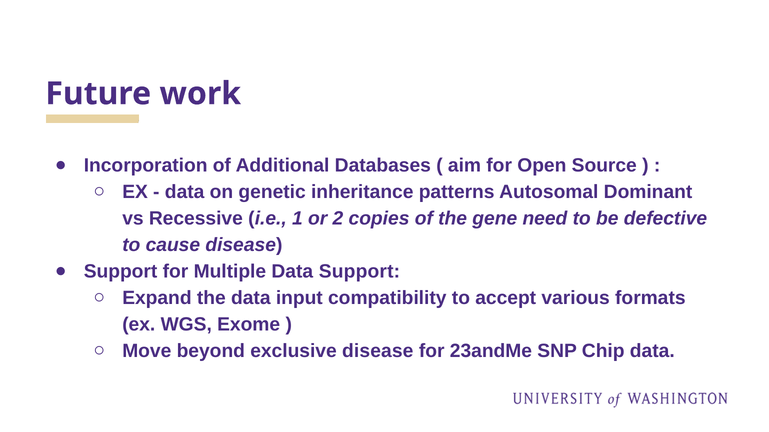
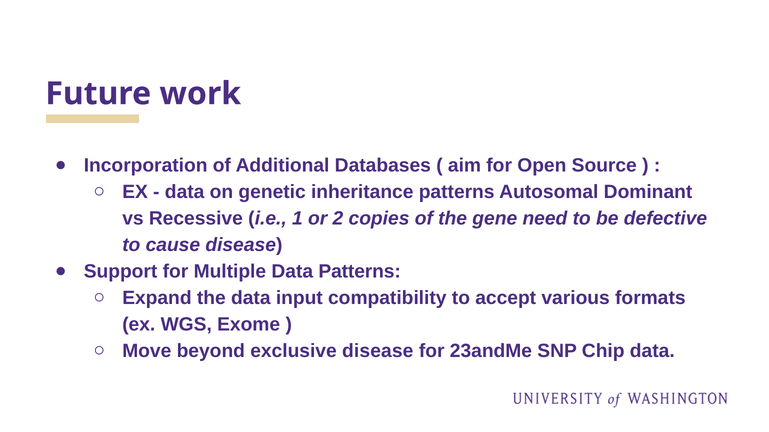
Data Support: Support -> Patterns
